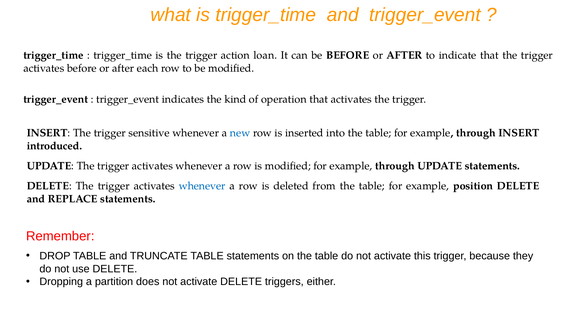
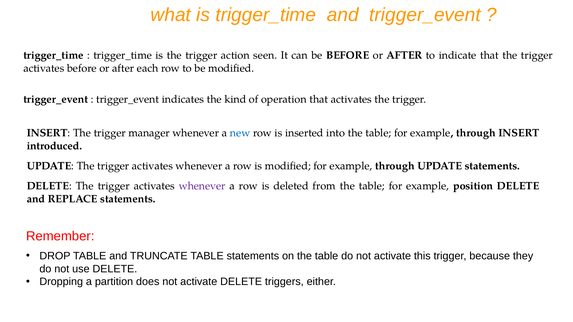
loan: loan -> seen
sensitive: sensitive -> manager
whenever at (202, 186) colour: blue -> purple
